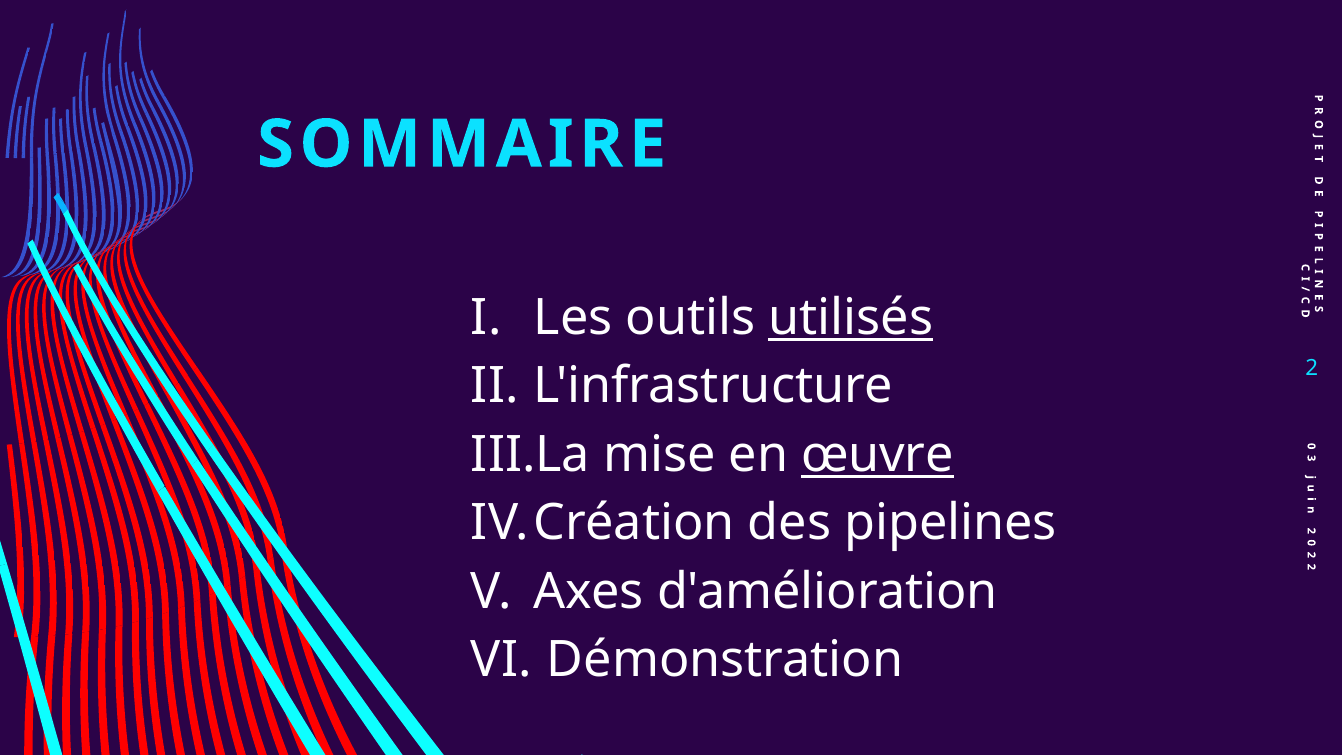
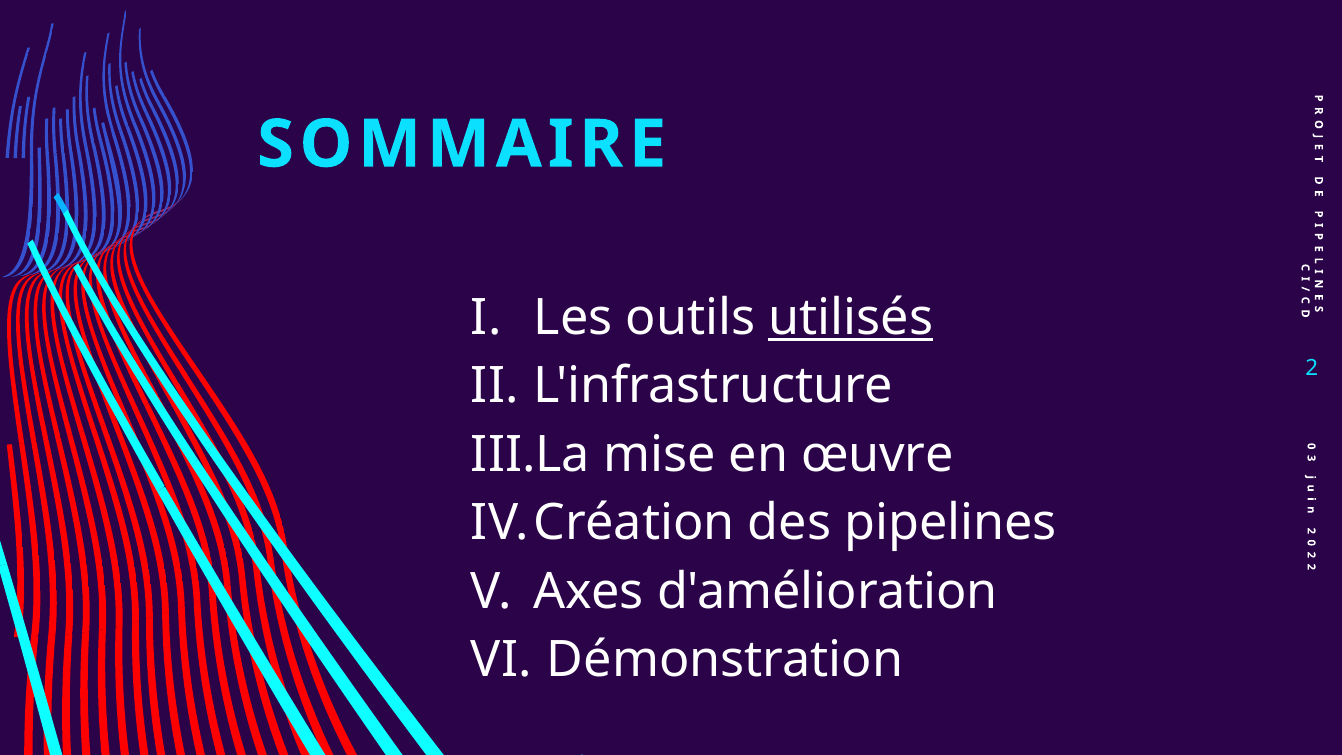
œuvre underline: present -> none
